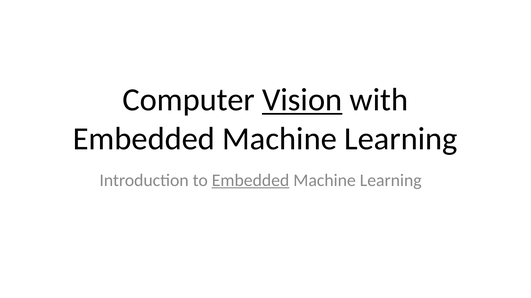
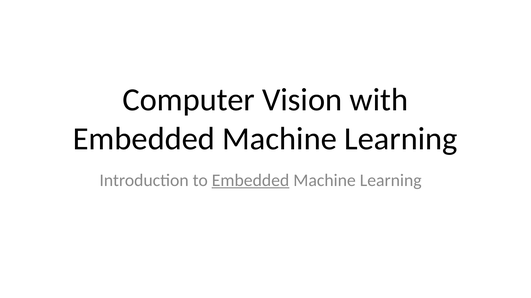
Vision underline: present -> none
